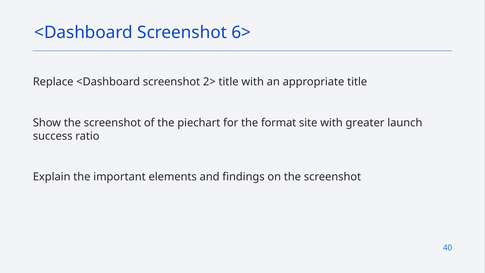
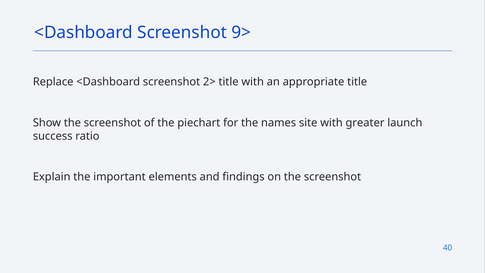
6>: 6> -> 9>
format: format -> names
